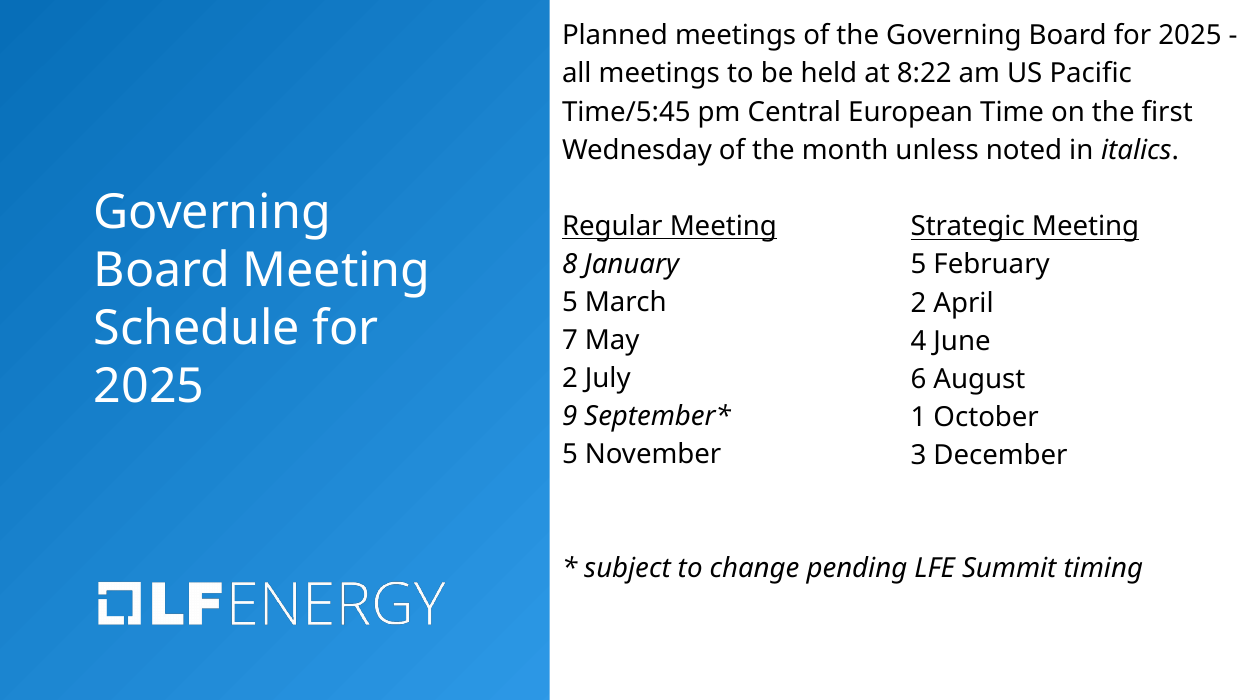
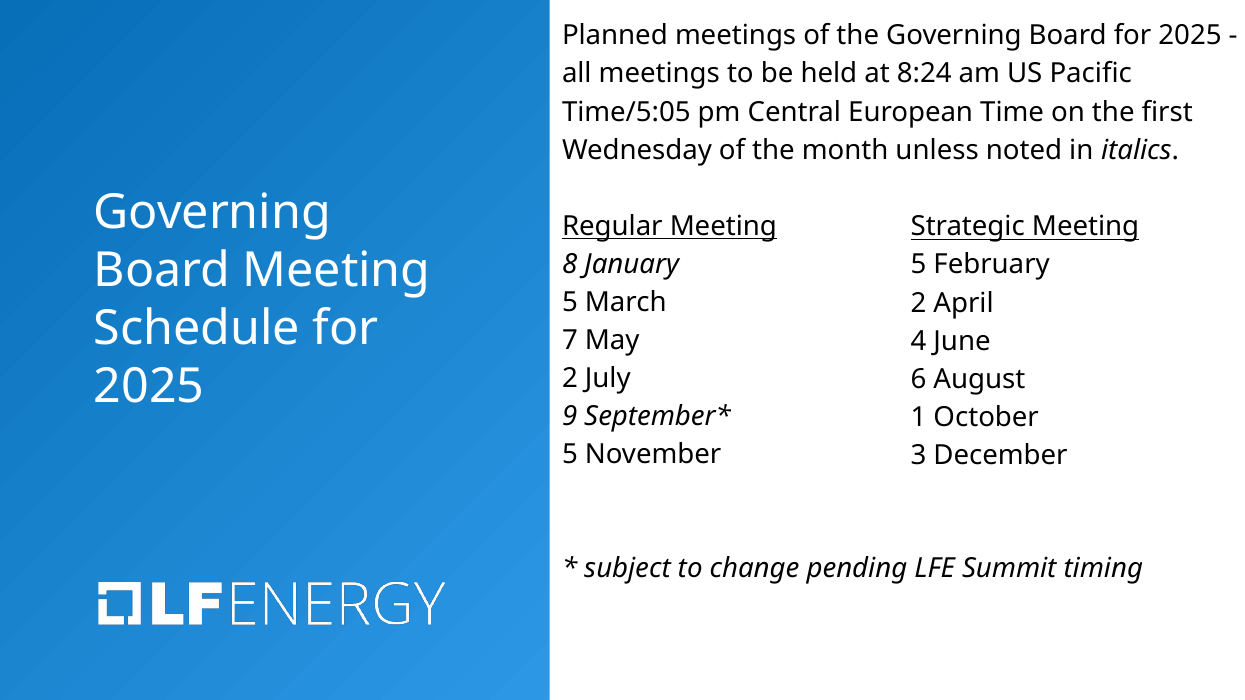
8:22: 8:22 -> 8:24
Time/5:45: Time/5:45 -> Time/5:05
